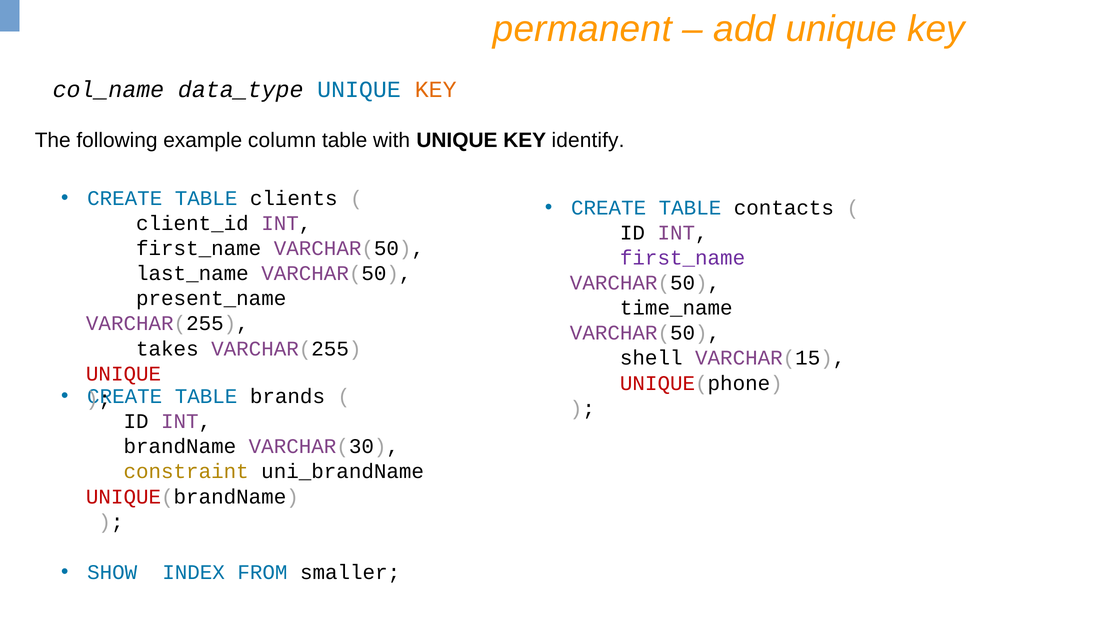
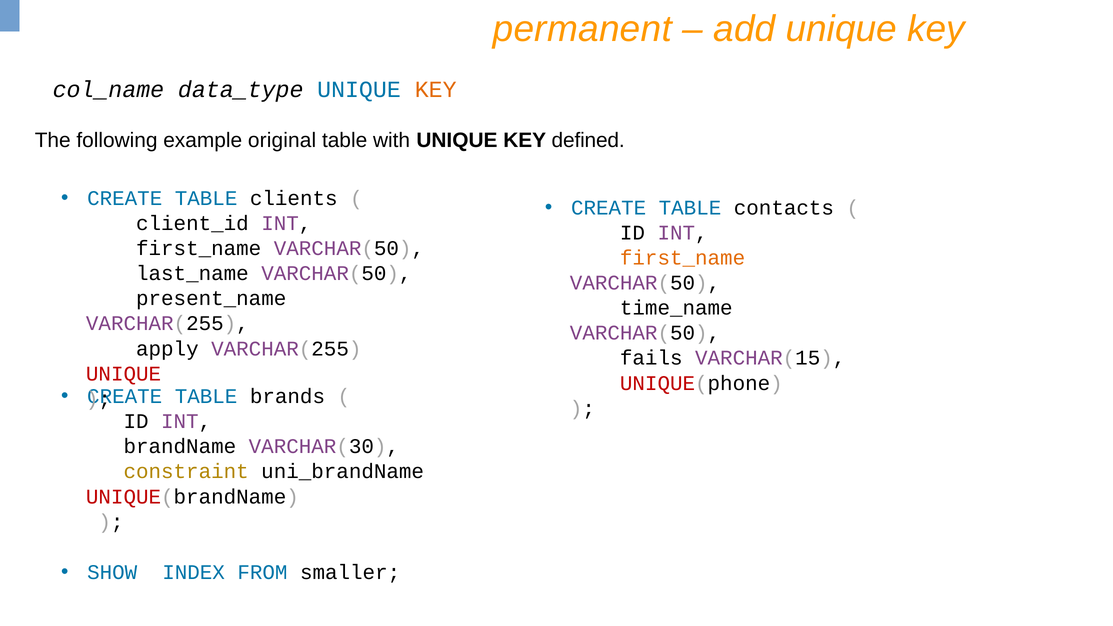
column: column -> original
identify: identify -> defined
first_name at (683, 258) colour: purple -> orange
takes: takes -> apply
shell: shell -> fails
